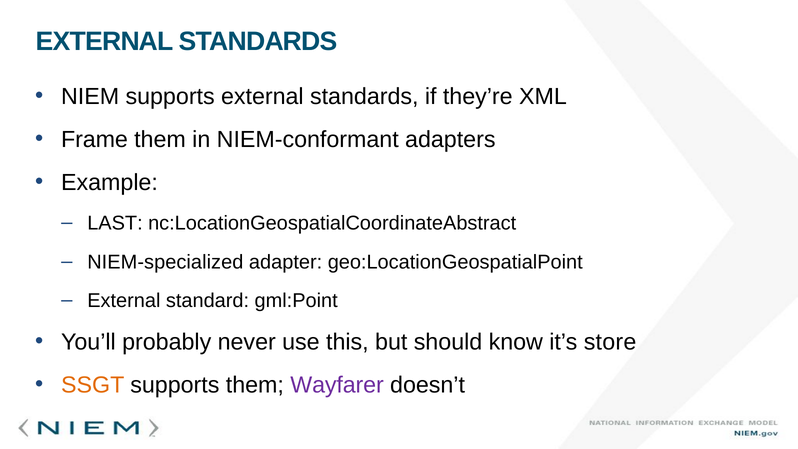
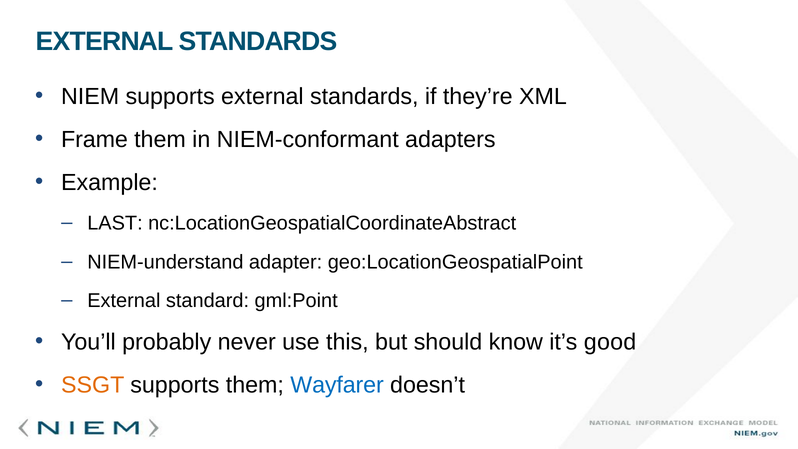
NIEM-specialized: NIEM-specialized -> NIEM-understand
store: store -> good
Wayfarer colour: purple -> blue
